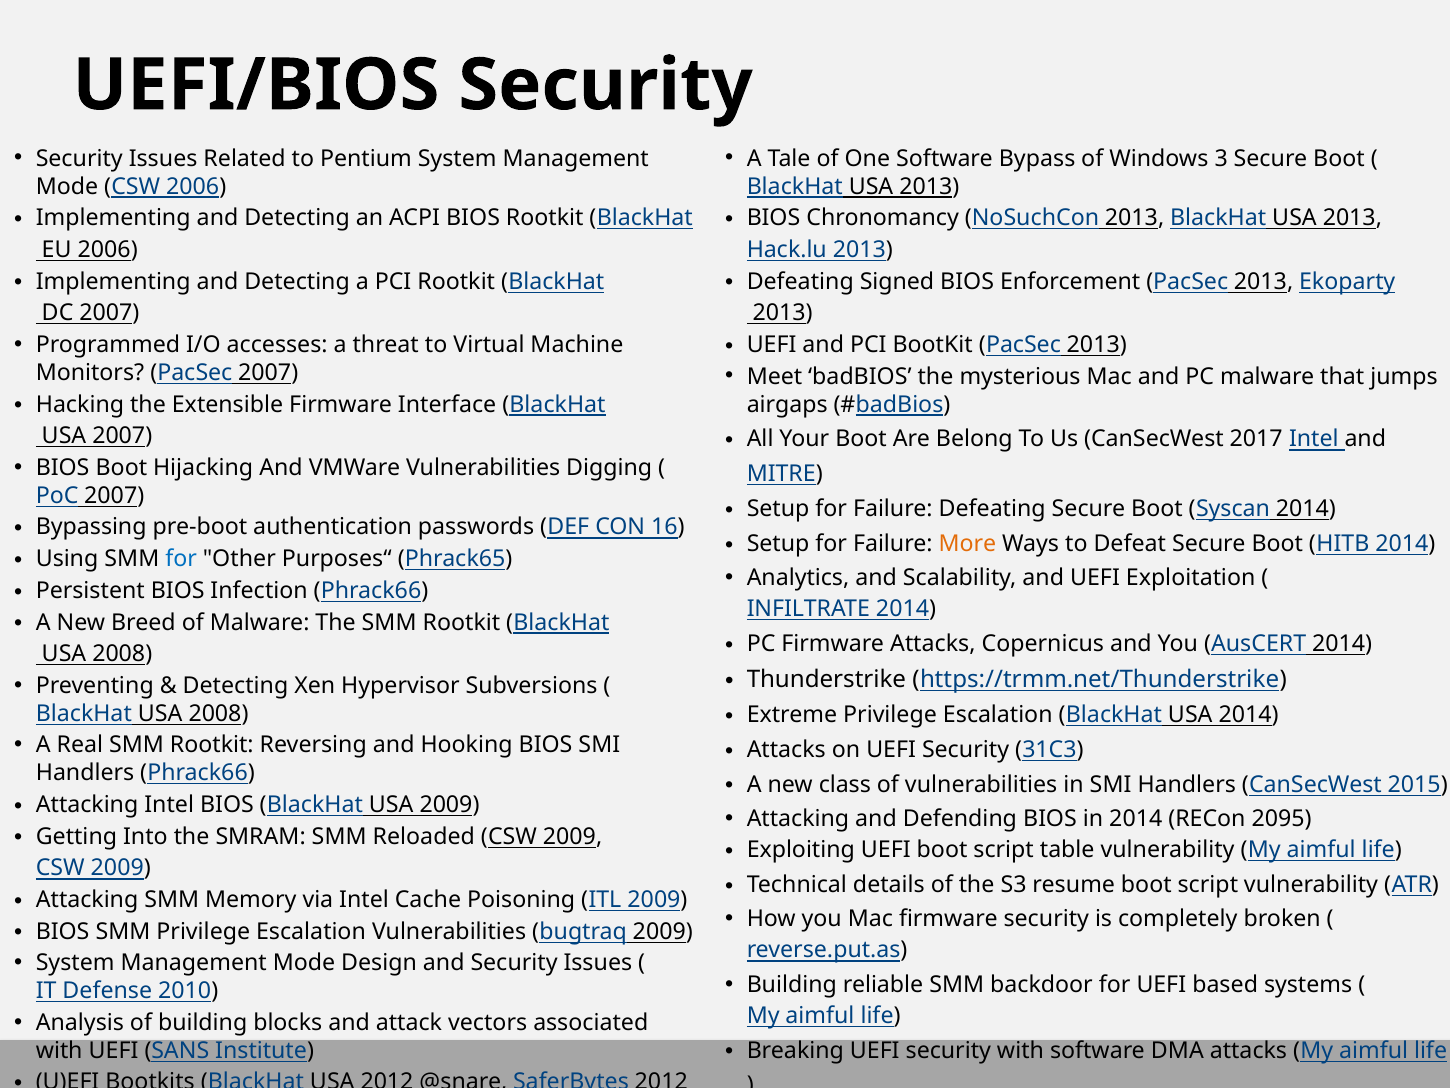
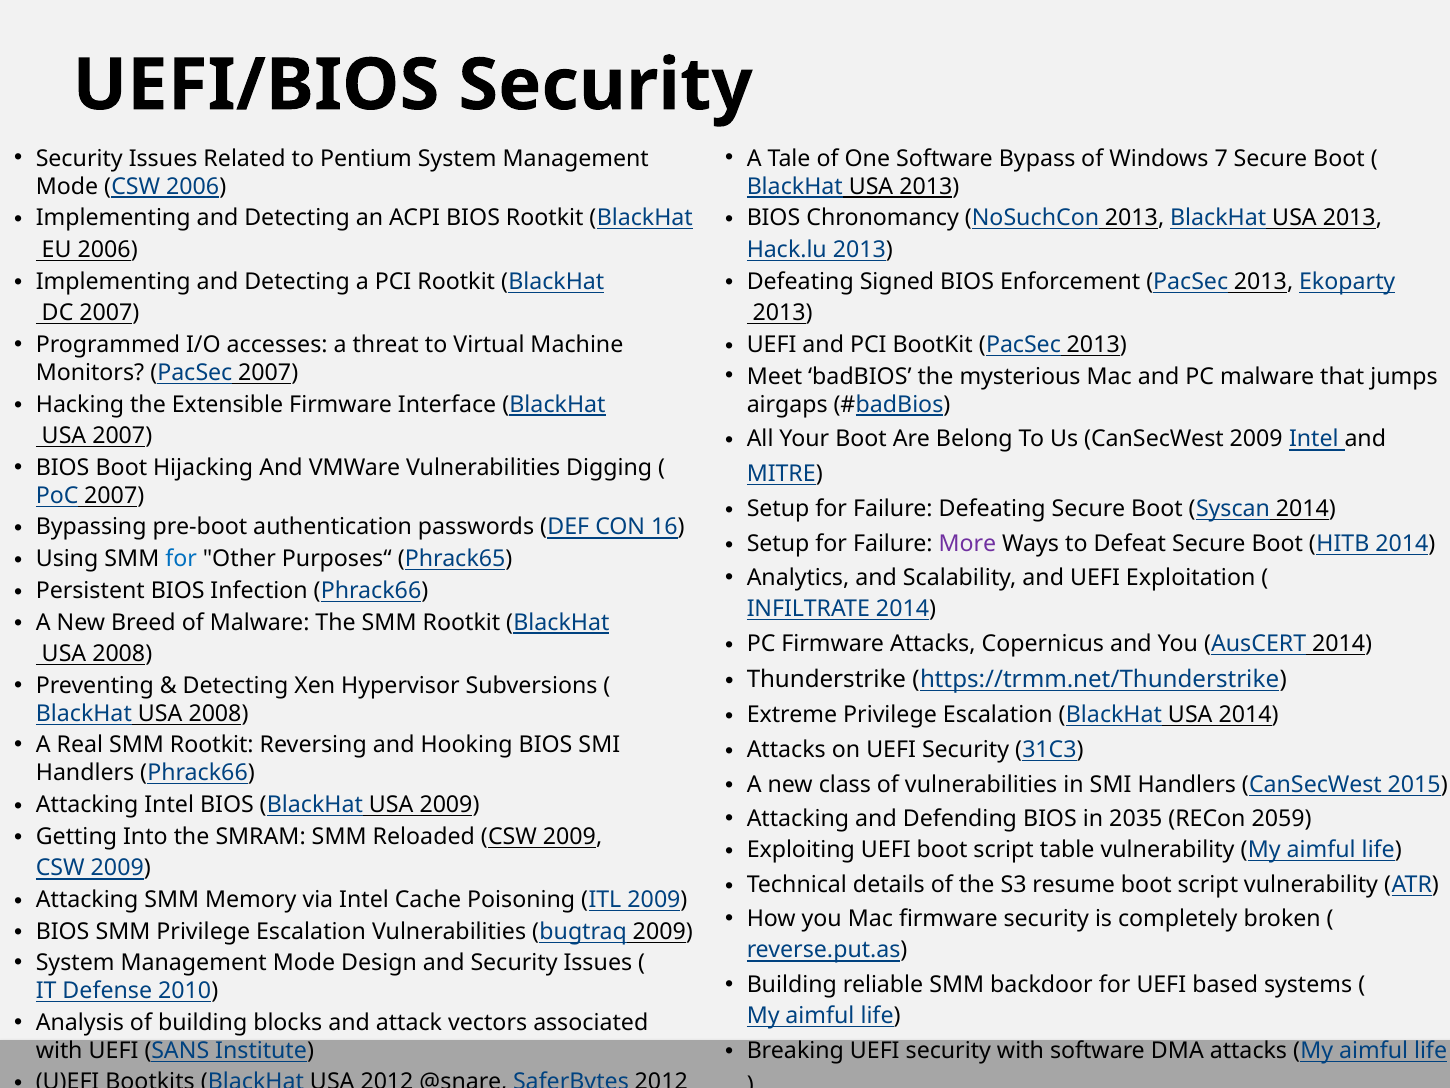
3: 3 -> 7
CanSecWest 2017: 2017 -> 2009
More colour: orange -> purple
in 2014: 2014 -> 2035
2095: 2095 -> 2059
